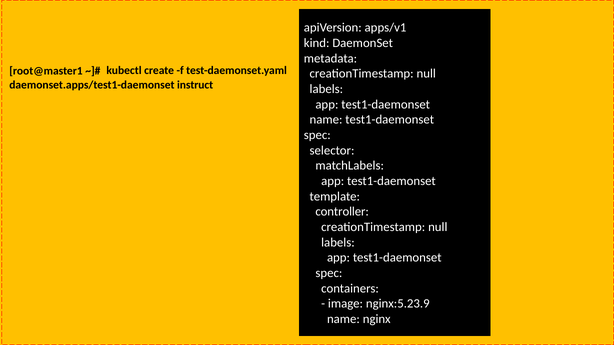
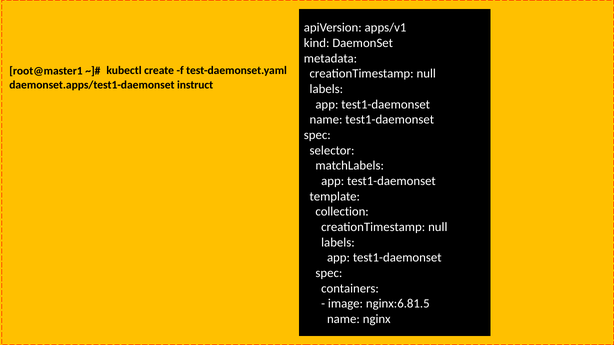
controller: controller -> collection
nginx:5.23.9: nginx:5.23.9 -> nginx:6.81.5
